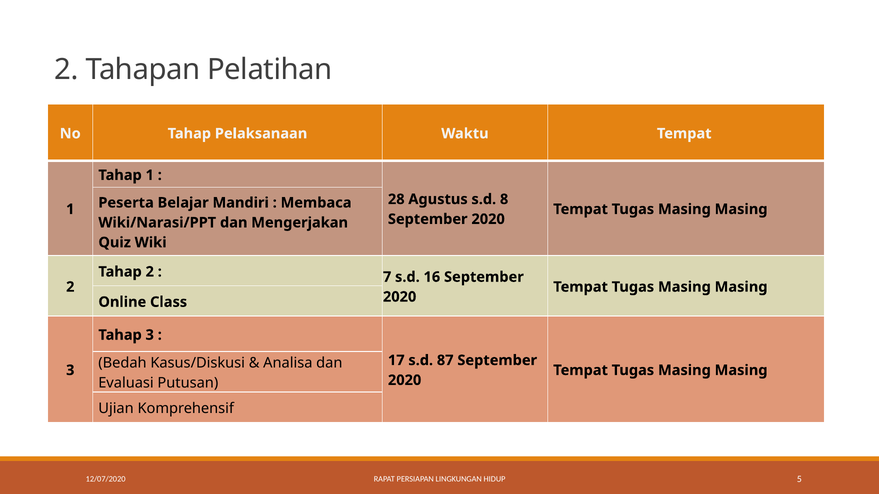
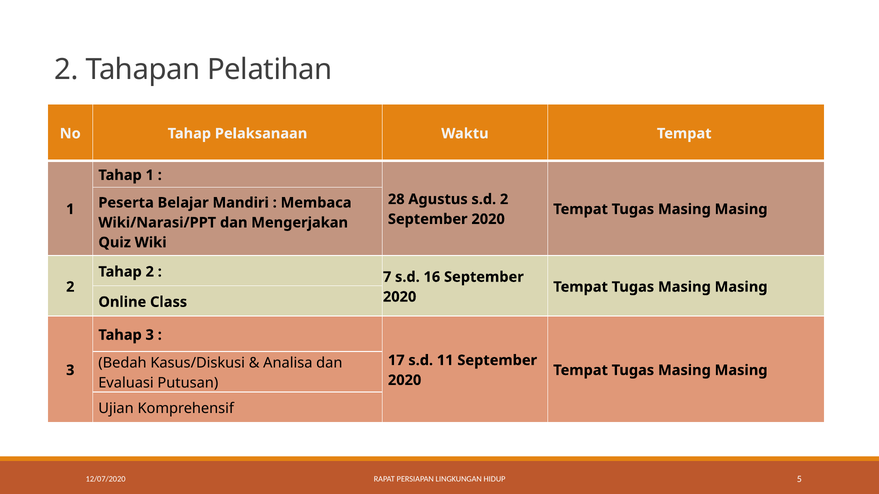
s.d 8: 8 -> 2
87: 87 -> 11
